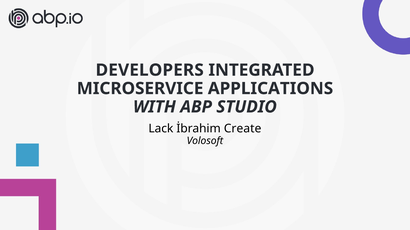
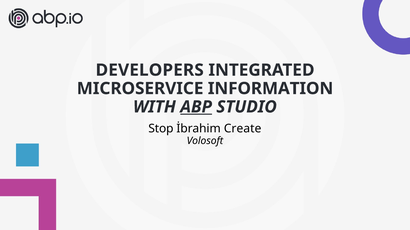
APPLICATIONS: APPLICATIONS -> INFORMATION
ABP underline: none -> present
Lack: Lack -> Stop
